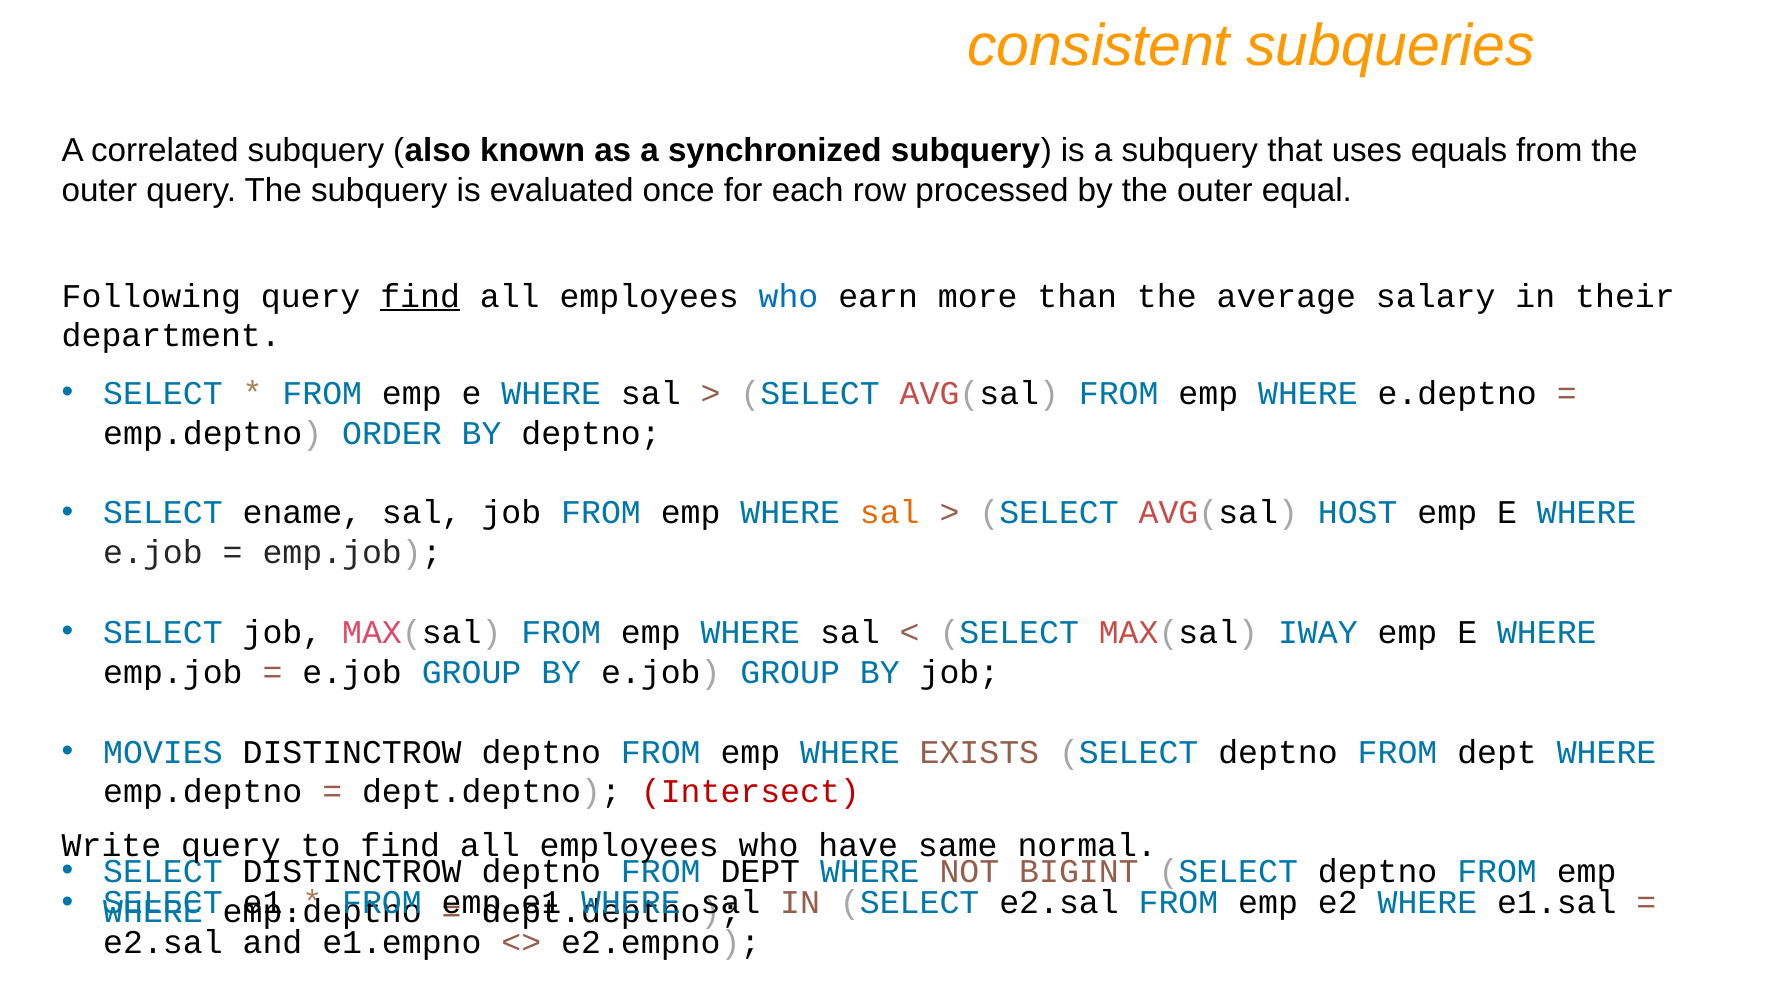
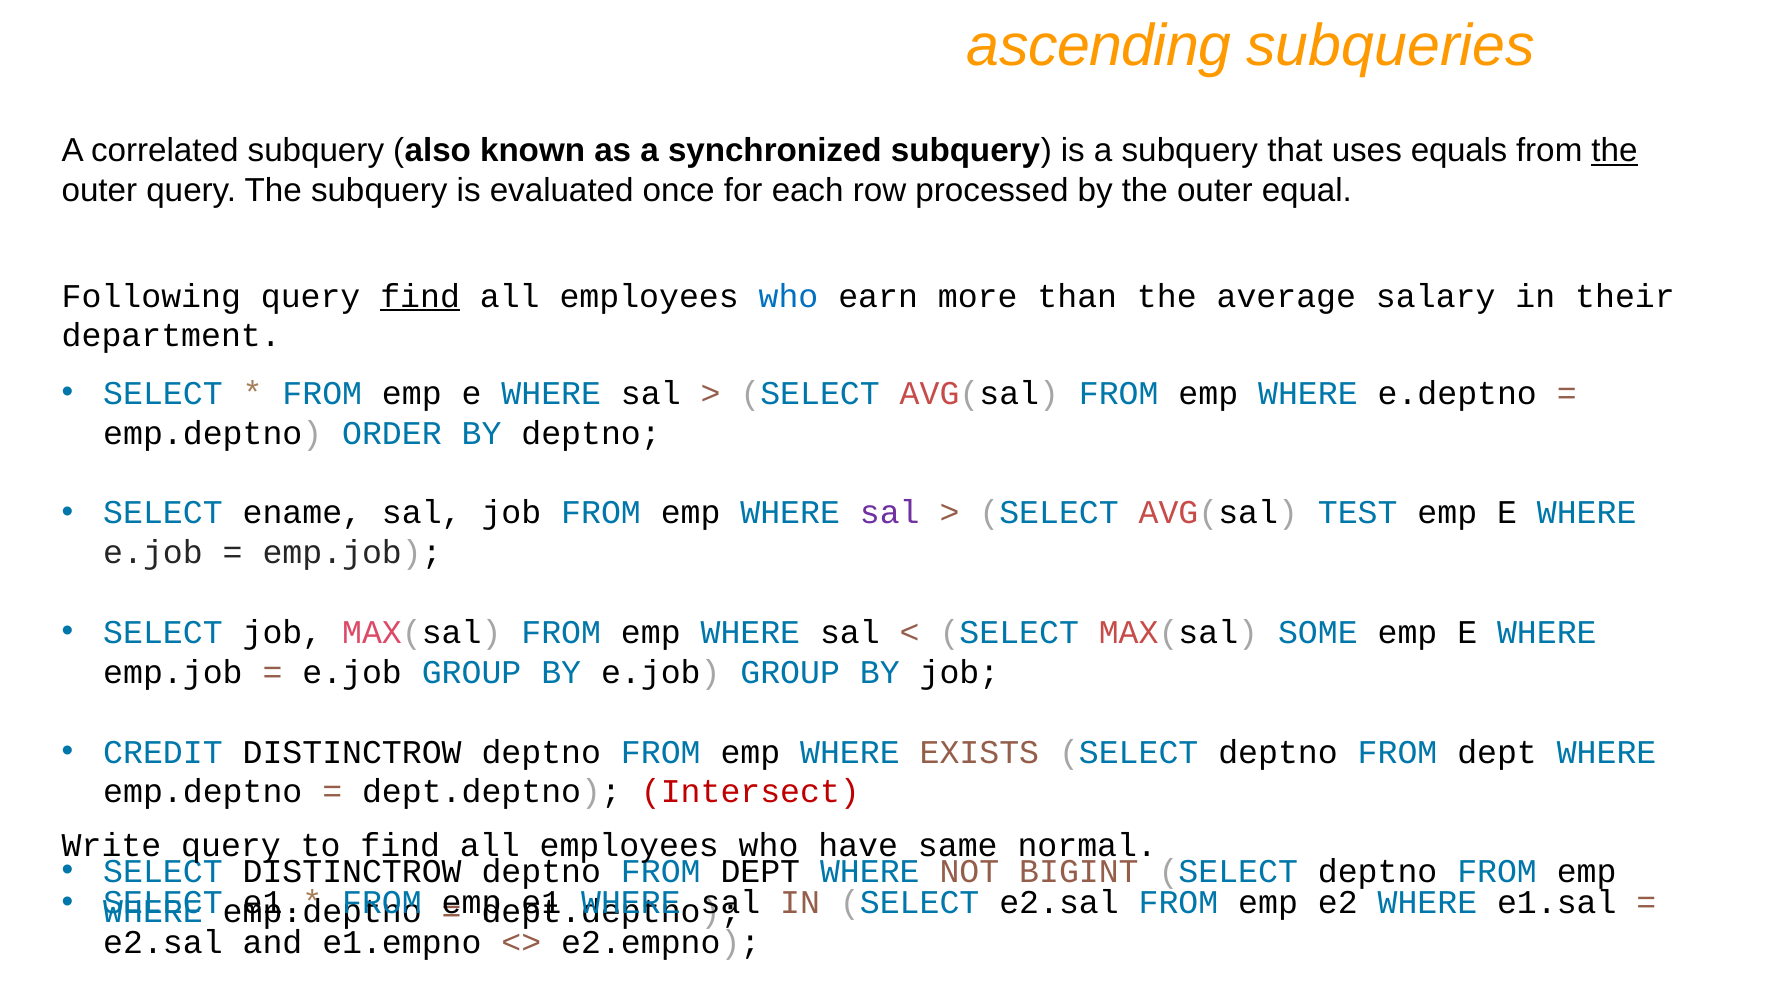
consistent: consistent -> ascending
the at (1614, 150) underline: none -> present
sal at (890, 513) colour: orange -> purple
HOST: HOST -> TEST
IWAY: IWAY -> SOME
MOVIES: MOVIES -> CREDIT
